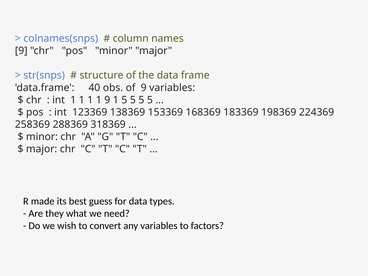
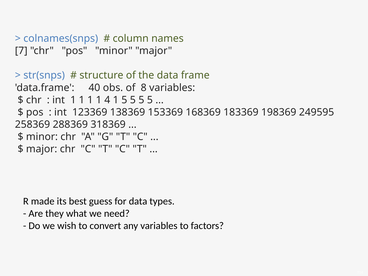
9 at (21, 51): 9 -> 7
of 9: 9 -> 8
1 9: 9 -> 4
224369: 224369 -> 249595
